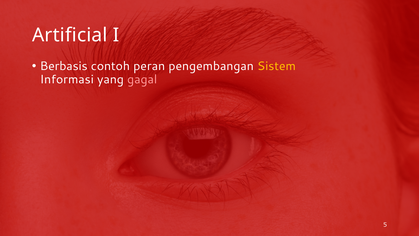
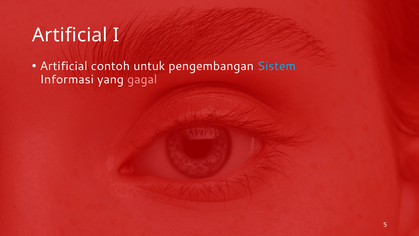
Berbasis at (64, 66): Berbasis -> Artificial
peran: peran -> untuk
Sistem colour: yellow -> light blue
